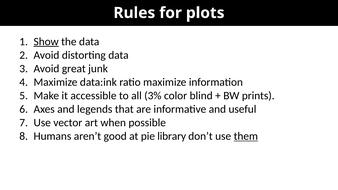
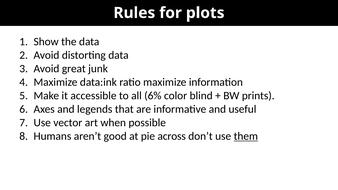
Show underline: present -> none
3%: 3% -> 6%
library: library -> across
